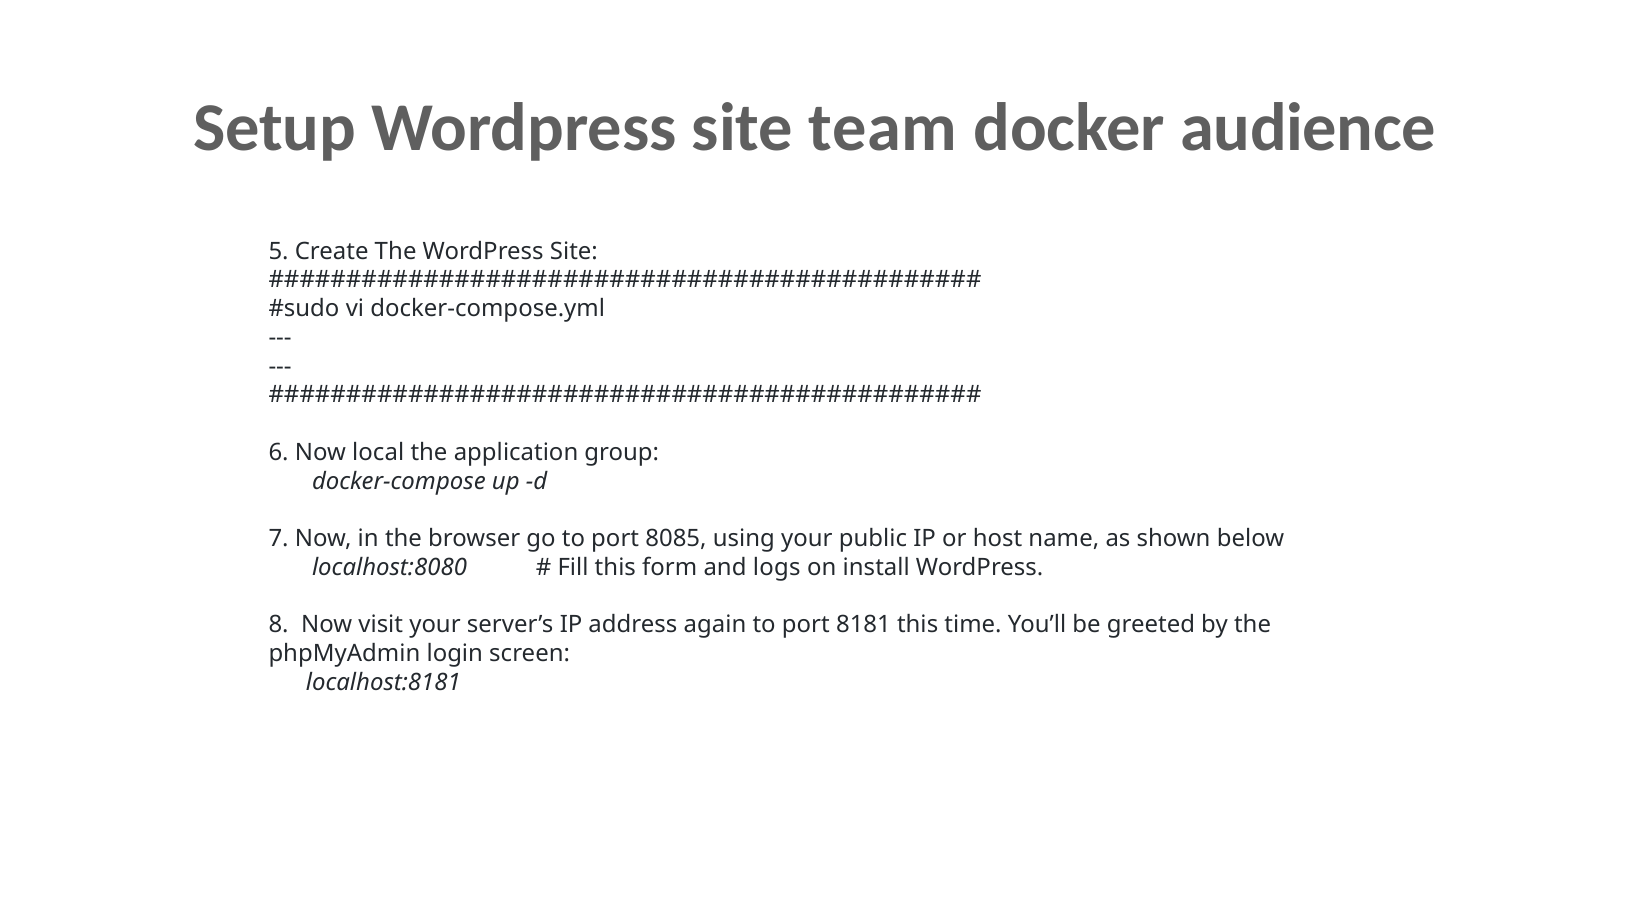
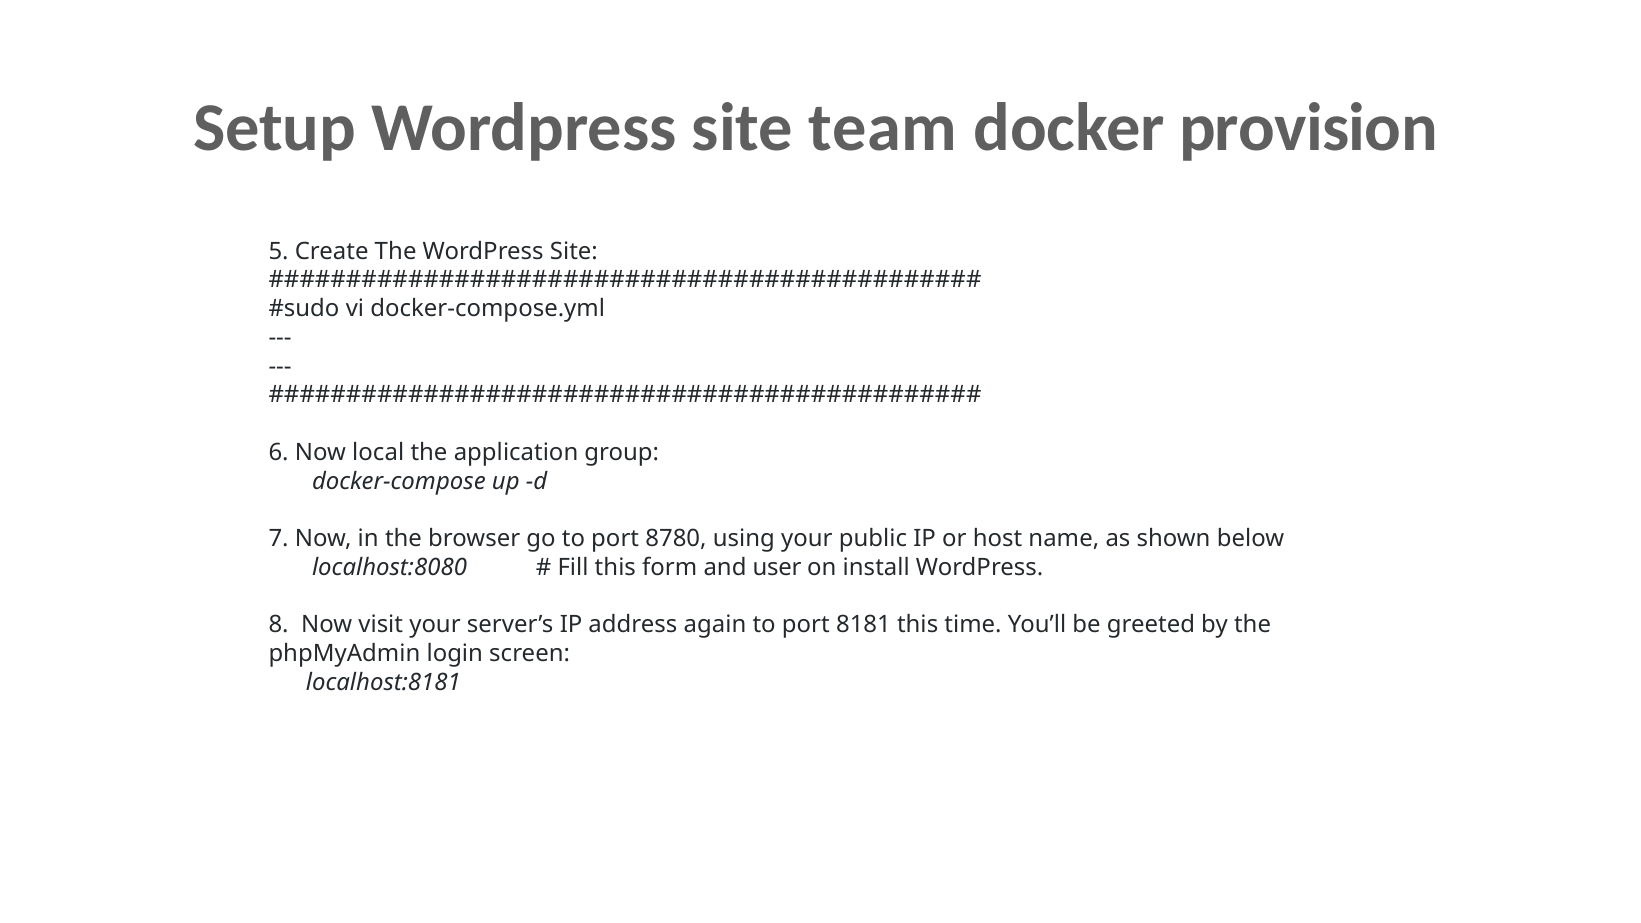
audience: audience -> provision
8085: 8085 -> 8780
logs: logs -> user
